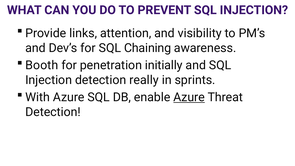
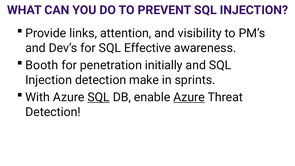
Chaining: Chaining -> Effective
really: really -> make
SQL at (99, 97) underline: none -> present
